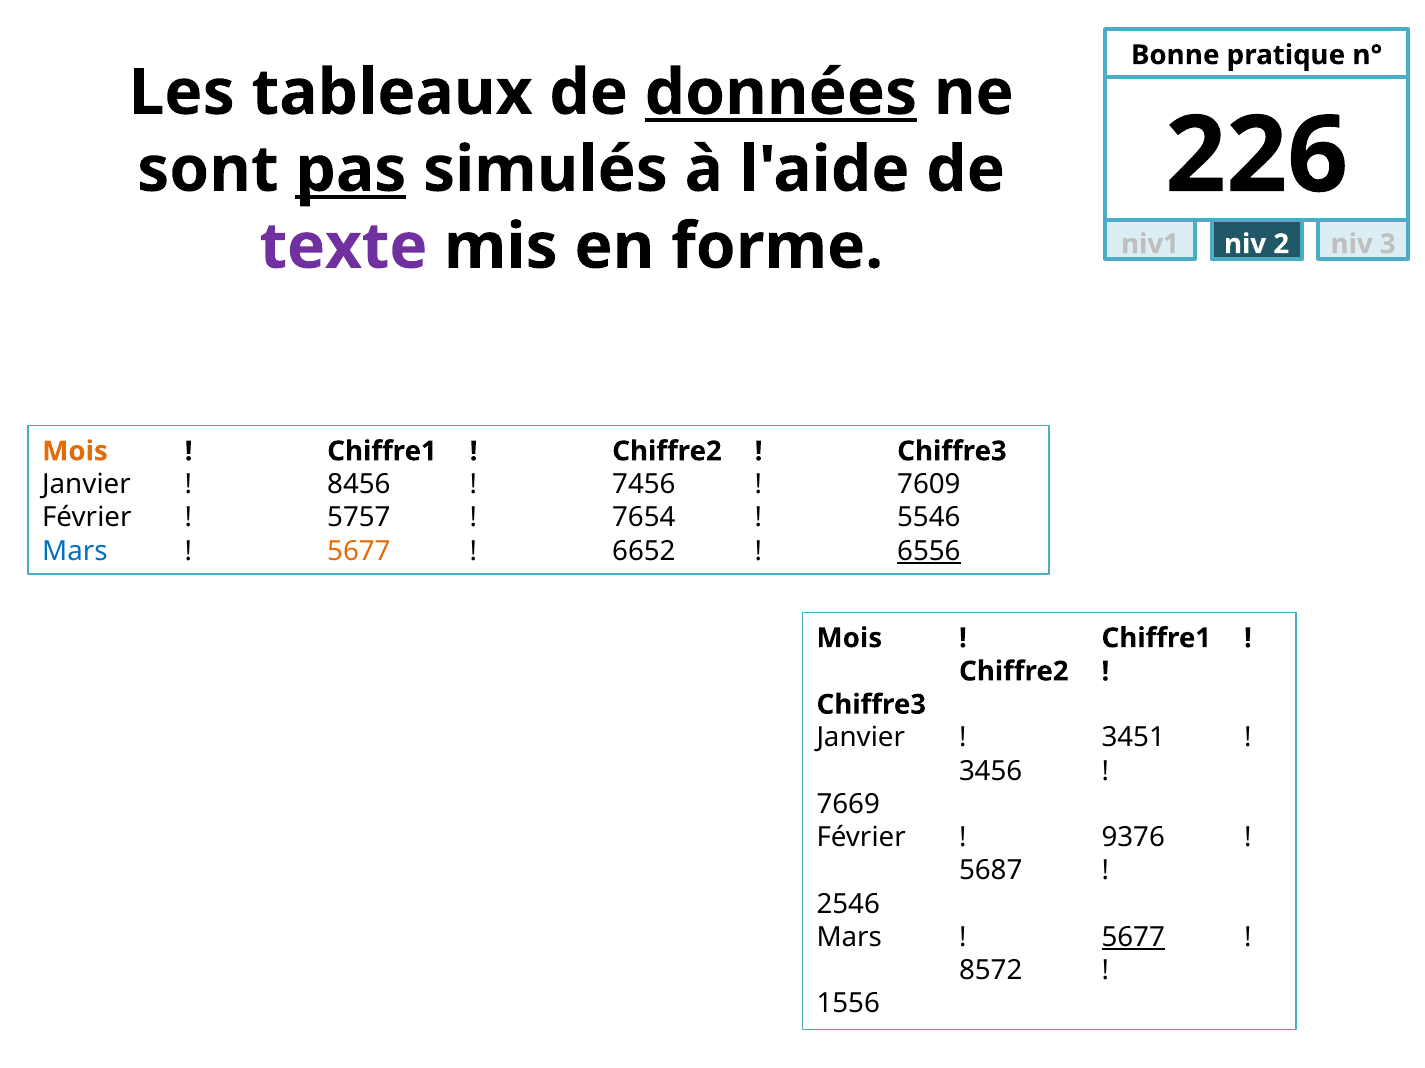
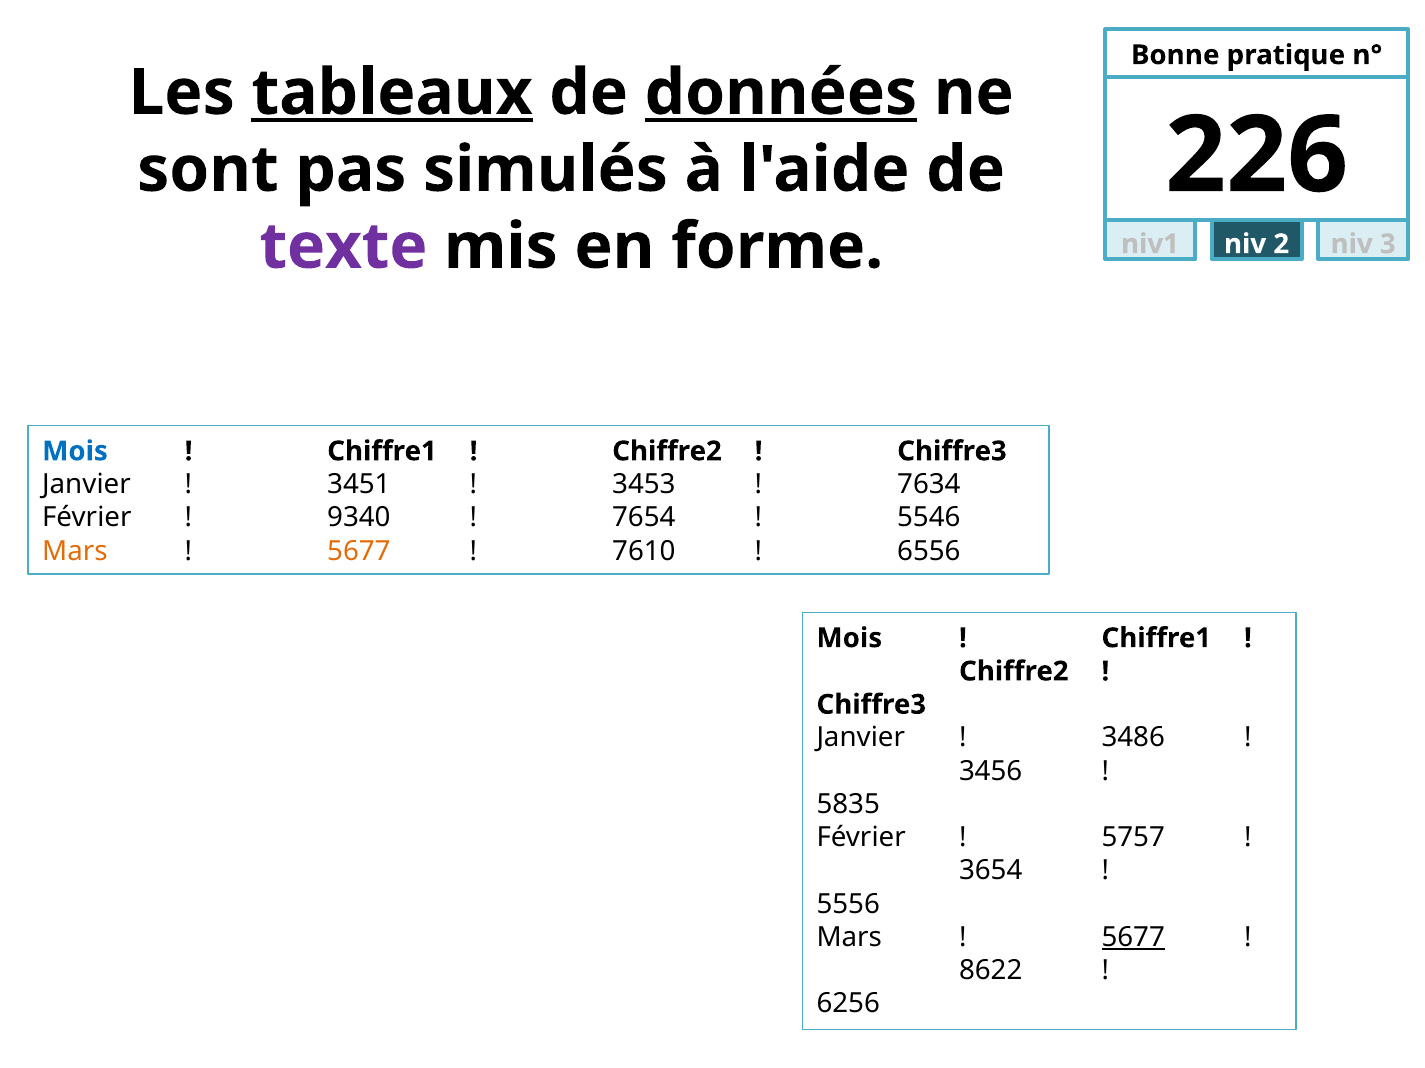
tableaux underline: none -> present
pas underline: present -> none
Mois at (75, 452) colour: orange -> blue
8456: 8456 -> 3451
7456: 7456 -> 3453
7609: 7609 -> 7634
5757: 5757 -> 9340
Mars at (75, 551) colour: blue -> orange
6652: 6652 -> 7610
6556 underline: present -> none
3451: 3451 -> 3486
7669: 7669 -> 5835
9376: 9376 -> 5757
5687: 5687 -> 3654
2546: 2546 -> 5556
8572: 8572 -> 8622
1556: 1556 -> 6256
